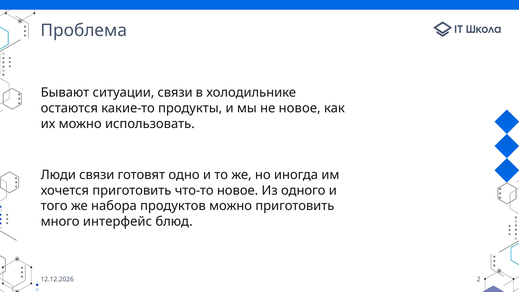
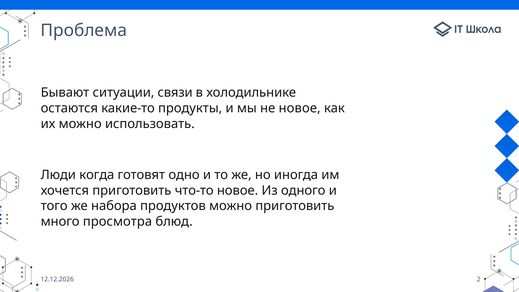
Люди связи: связи -> когда
интерфейс: интерфейс -> просмотра
